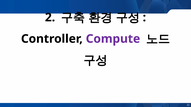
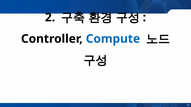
Compute colour: purple -> blue
